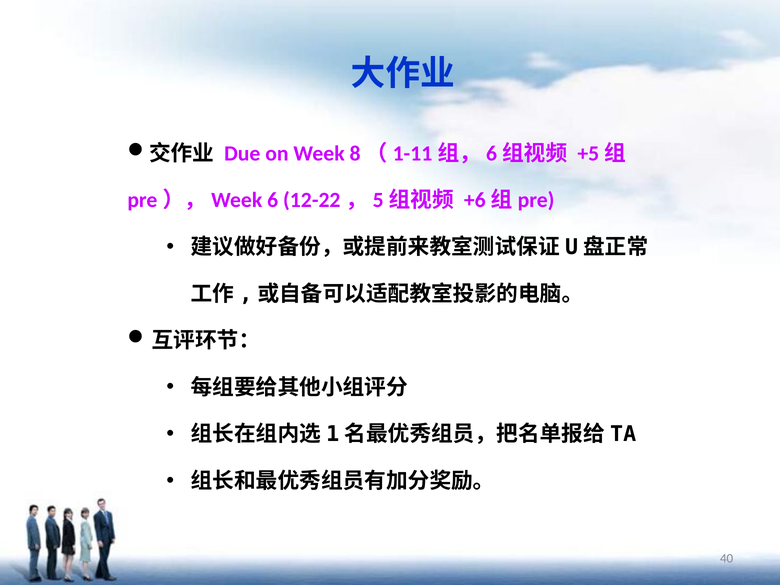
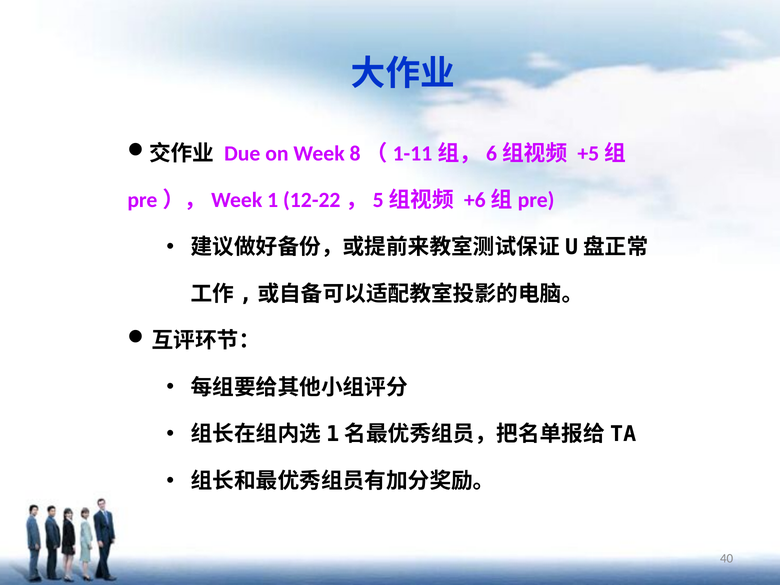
6: 6 -> 1
